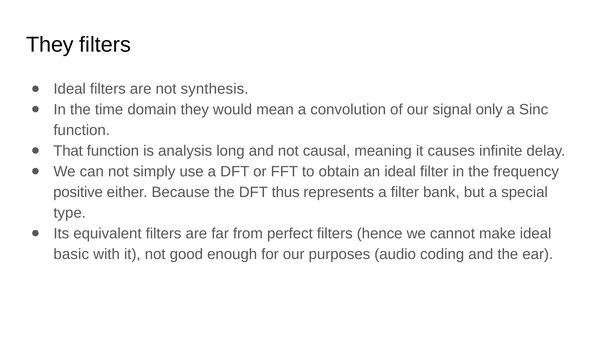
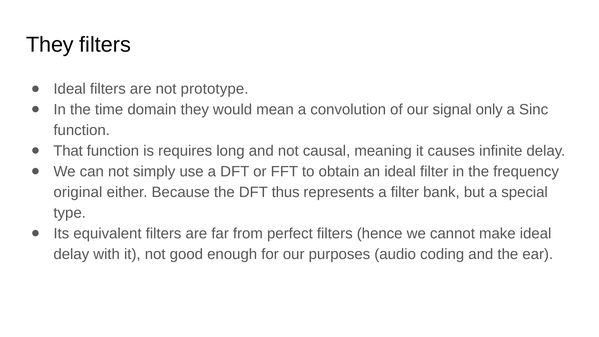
synthesis: synthesis -> prototype
analysis: analysis -> requires
positive: positive -> original
basic at (71, 254): basic -> delay
